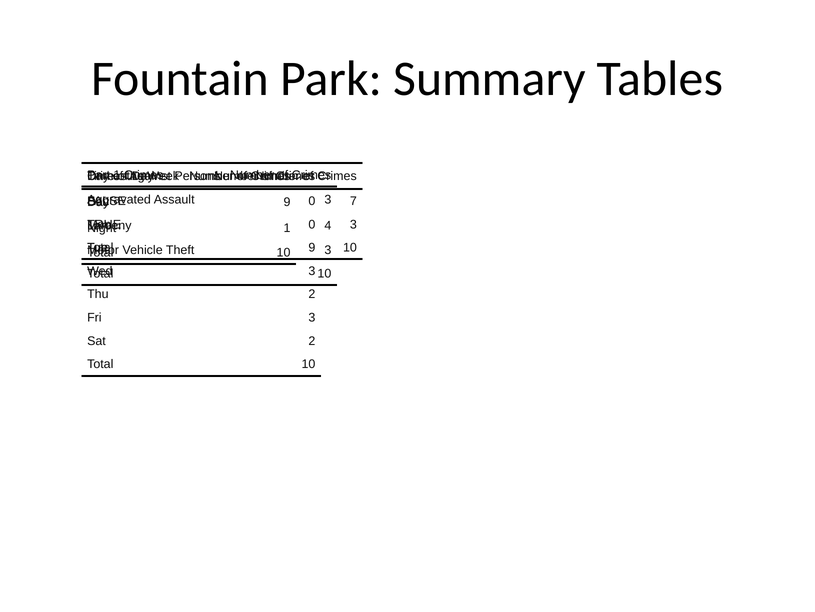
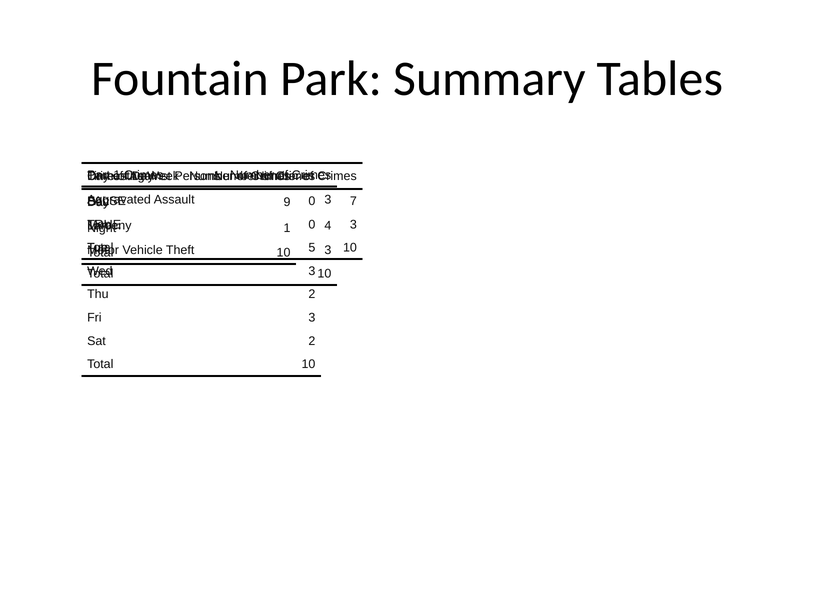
9 at (312, 247): 9 -> 5
